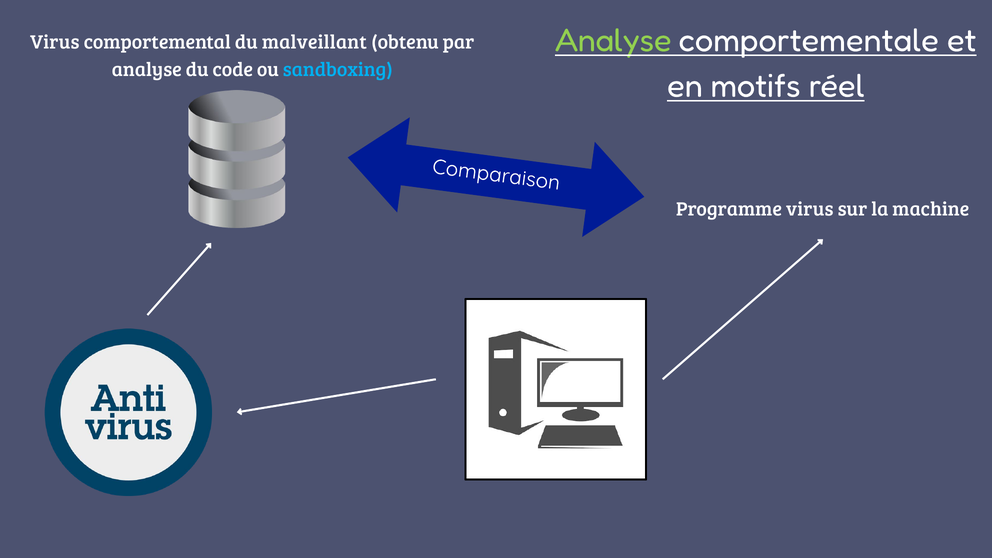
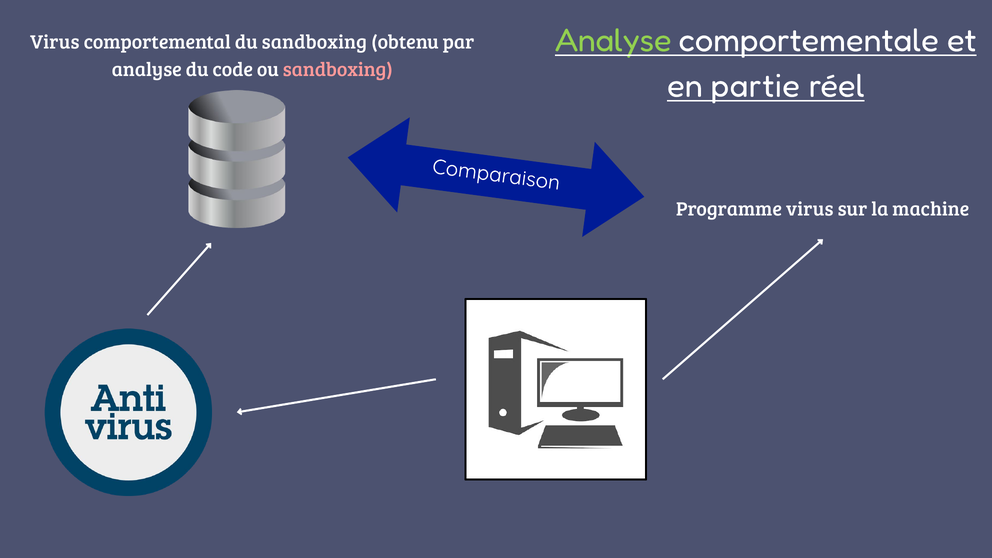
du malveillant: malveillant -> sandboxing
sandboxing at (338, 70) colour: light blue -> pink
motifs: motifs -> partie
